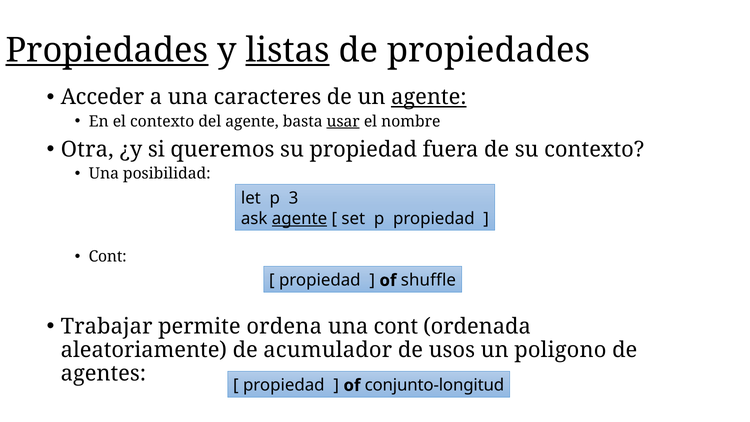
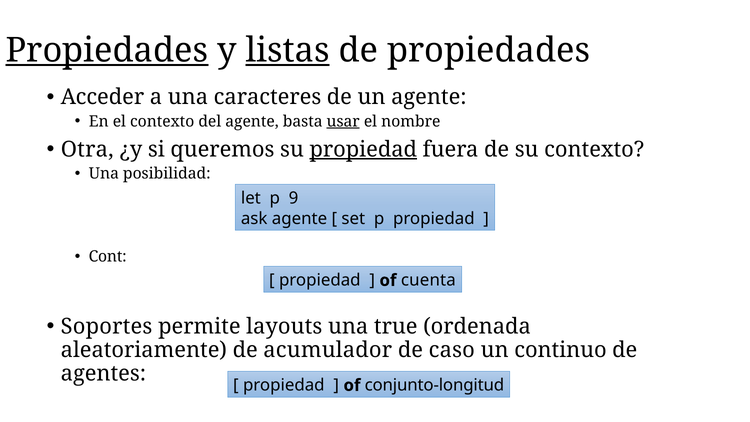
agente at (429, 97) underline: present -> none
propiedad at (363, 149) underline: none -> present
3: 3 -> 9
agente at (300, 218) underline: present -> none
shuffle: shuffle -> cuenta
Trabajar: Trabajar -> Soportes
ordena: ordena -> layouts
una cont: cont -> true
usos: usos -> caso
poligono: poligono -> continuo
